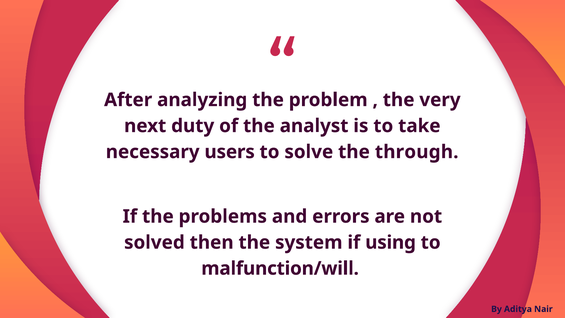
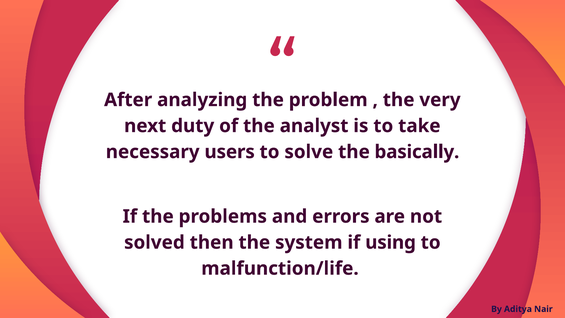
through: through -> basically
malfunction/will: malfunction/will -> malfunction/life
